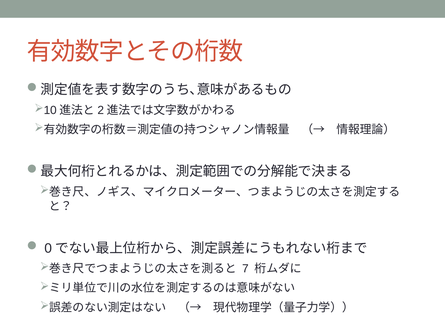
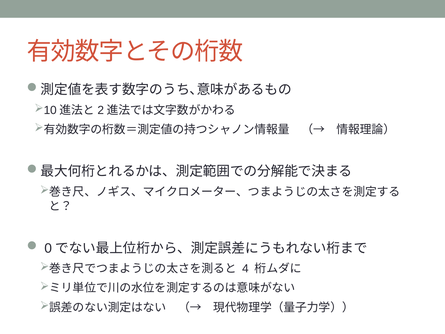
7: 7 -> 4
